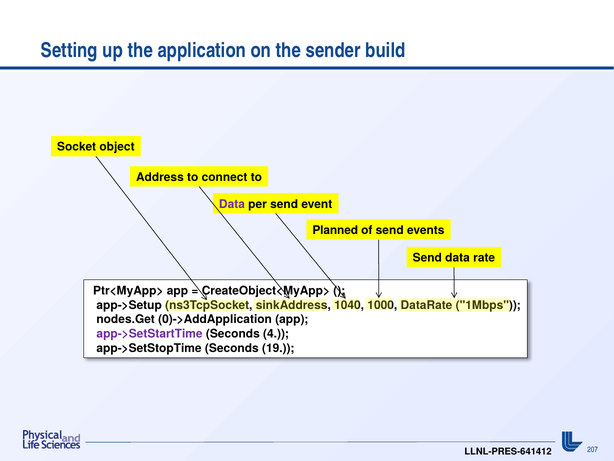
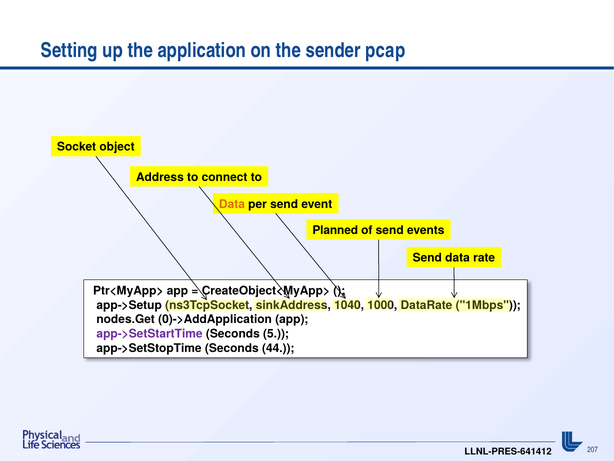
build: build -> pcap
Data at (232, 204) colour: purple -> orange
4: 4 -> 5
19: 19 -> 44
